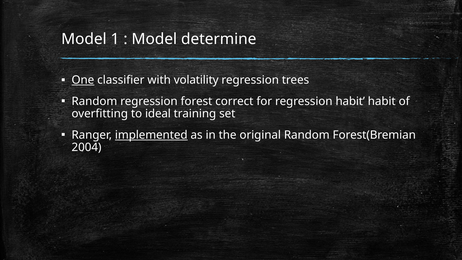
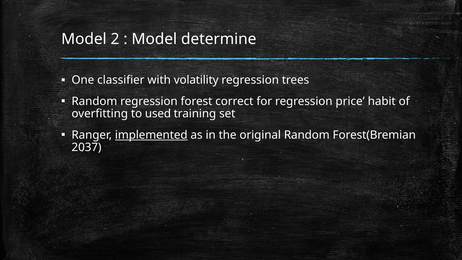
1: 1 -> 2
One underline: present -> none
regression habit: habit -> price
ideal: ideal -> used
2004: 2004 -> 2037
